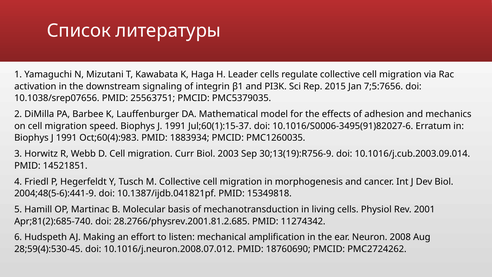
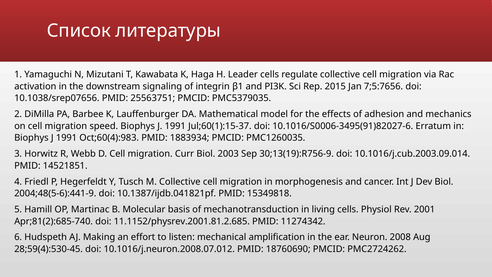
28.2766/physrev.2001.81.2.685: 28.2766/physrev.2001.81.2.685 -> 11.1152/physrev.2001.81.2.685
